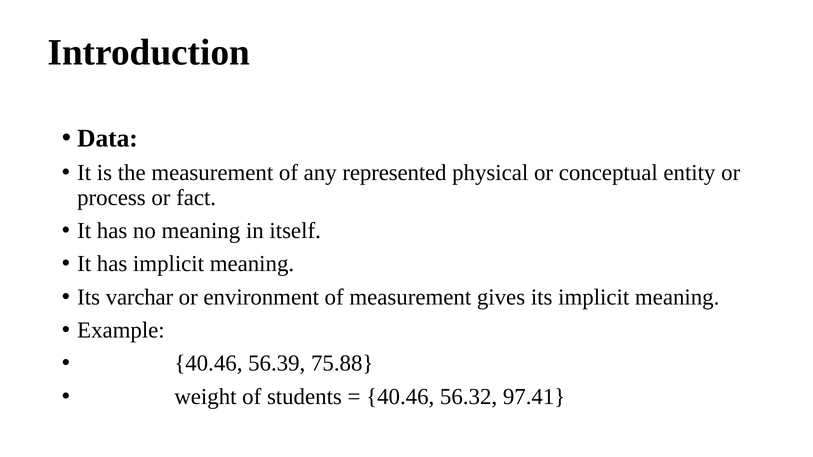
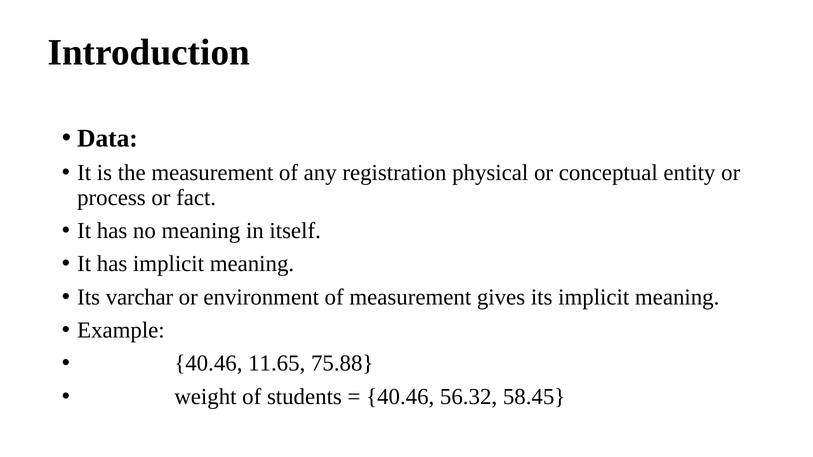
represented: represented -> registration
56.39: 56.39 -> 11.65
97.41: 97.41 -> 58.45
